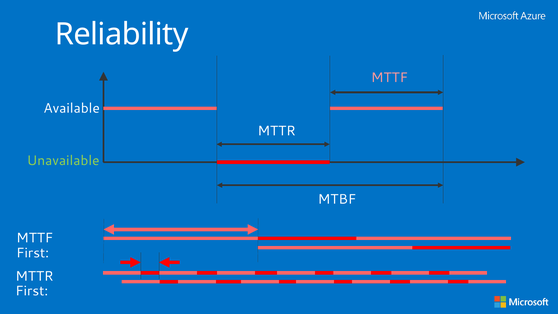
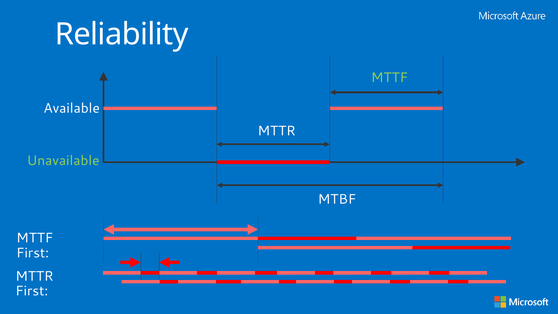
MTTF at (389, 78) colour: pink -> light green
